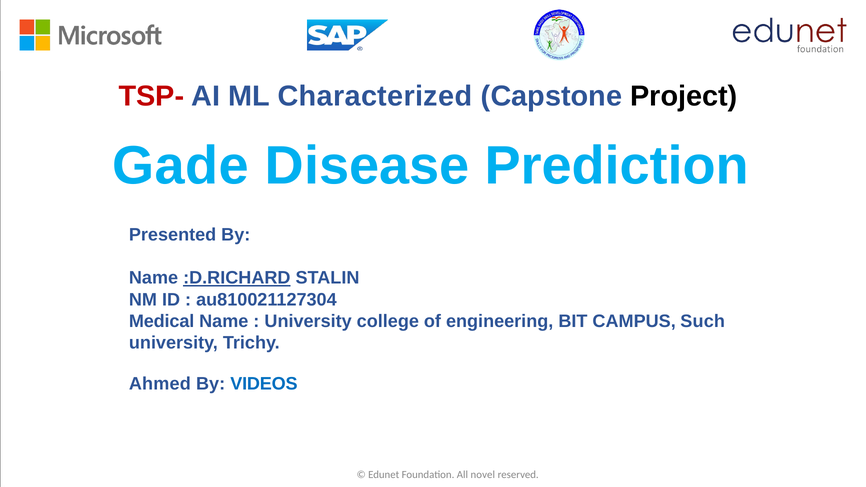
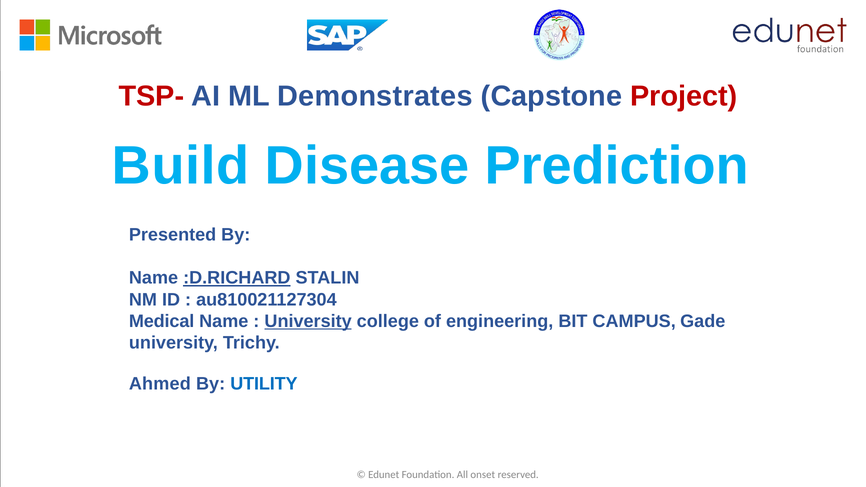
Characterized: Characterized -> Demonstrates
Project colour: black -> red
Gade: Gade -> Build
University at (308, 321) underline: none -> present
Such: Such -> Gade
VIDEOS: VIDEOS -> UTILITY
novel: novel -> onset
